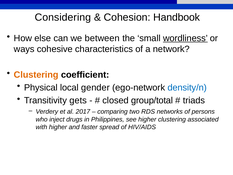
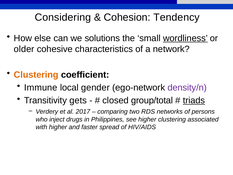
Handbook: Handbook -> Tendency
between: between -> solutions
ways: ways -> older
Physical: Physical -> Immune
density/n colour: blue -> purple
triads underline: none -> present
